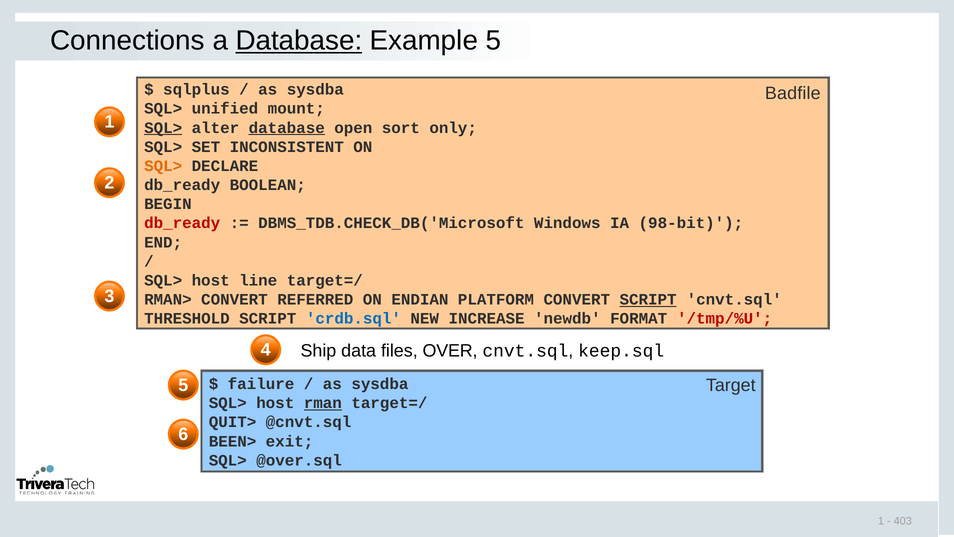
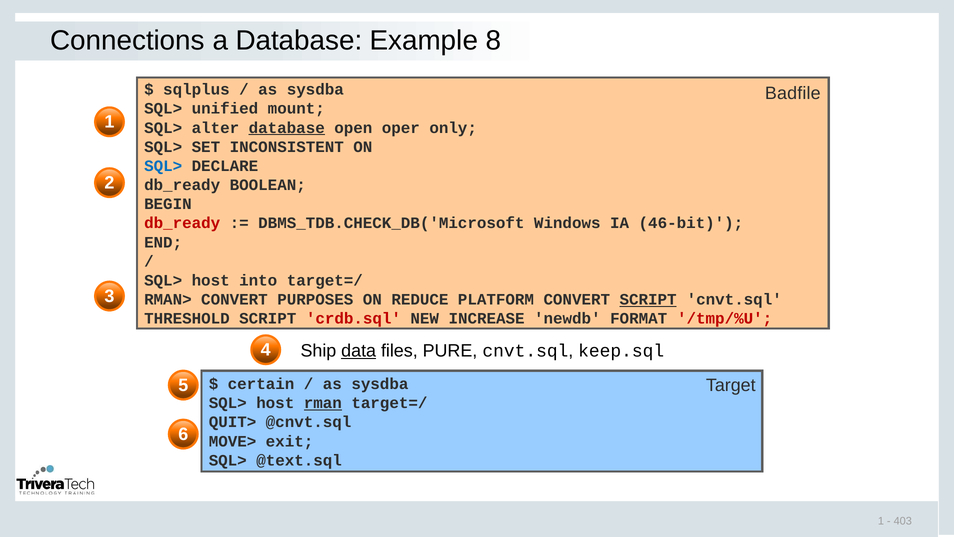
Database at (299, 41) underline: present -> none
Example 5: 5 -> 8
SQL> at (163, 128) underline: present -> none
sort: sort -> oper
SQL> at (163, 166) colour: orange -> blue
98-bit: 98-bit -> 46-bit
line: line -> into
REFERRED: REFERRED -> PURPOSES
ENDIAN: ENDIAN -> REDUCE
crdb.sql colour: blue -> red
data underline: none -> present
OVER: OVER -> PURE
failure: failure -> certain
BEEN>: BEEN> -> MOVE>
@over.sql: @over.sql -> @text.sql
